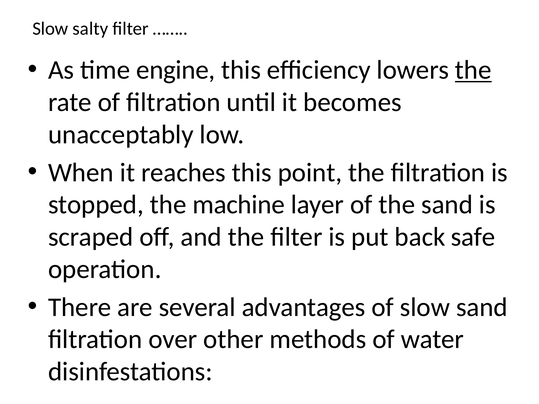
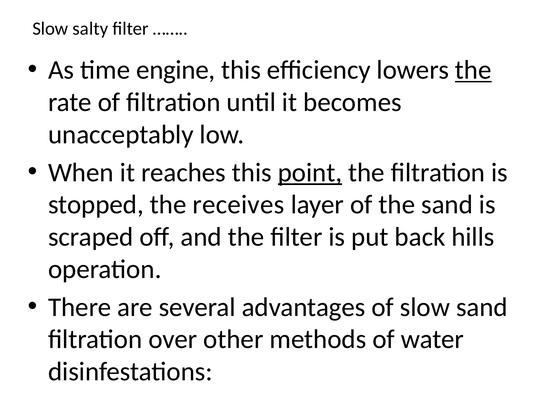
point underline: none -> present
machine: machine -> receives
safe: safe -> hills
